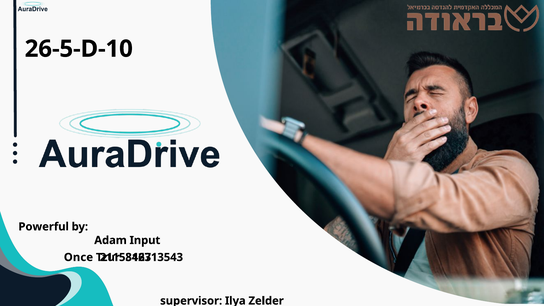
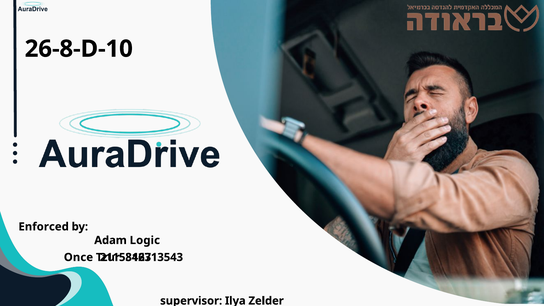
26-5-D-10: 26-5-D-10 -> 26-8-D-10
Powerful: Powerful -> Enforced
Input: Input -> Logic
